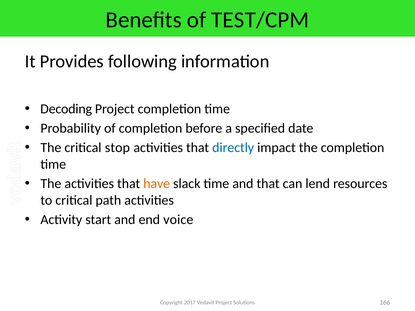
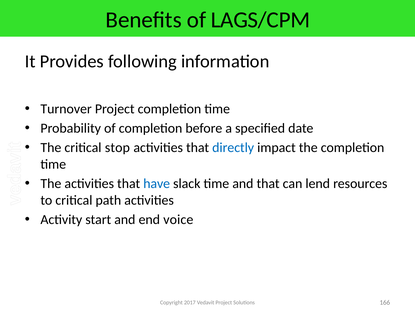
TEST/CPM: TEST/CPM -> LAGS/CPM
Decoding: Decoding -> Turnover
have colour: orange -> blue
